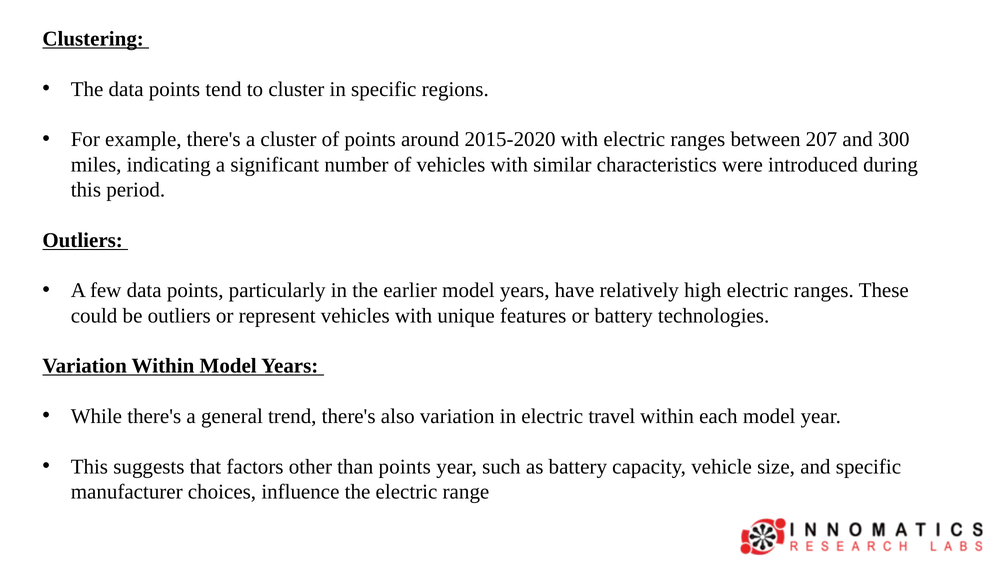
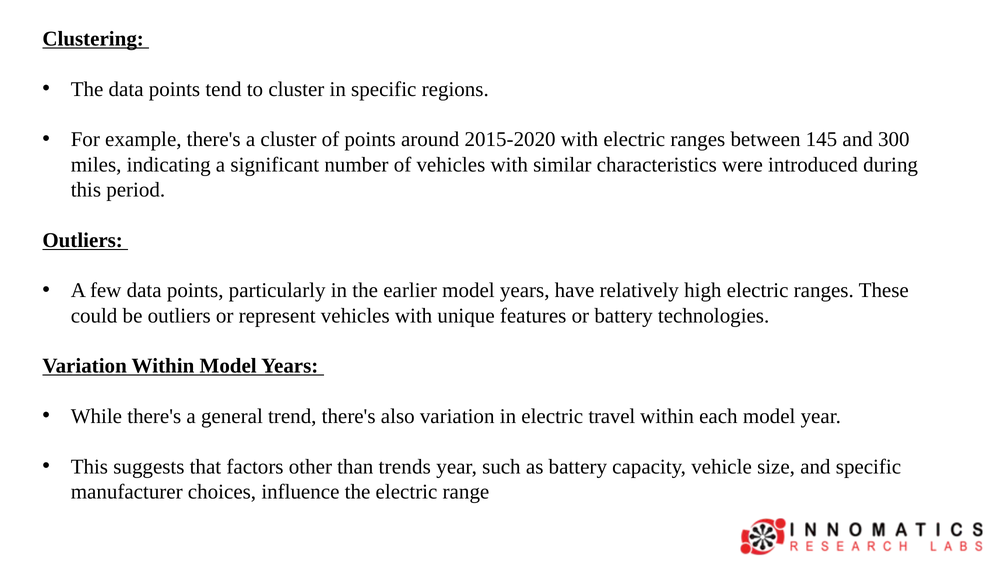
207: 207 -> 145
than points: points -> trends
